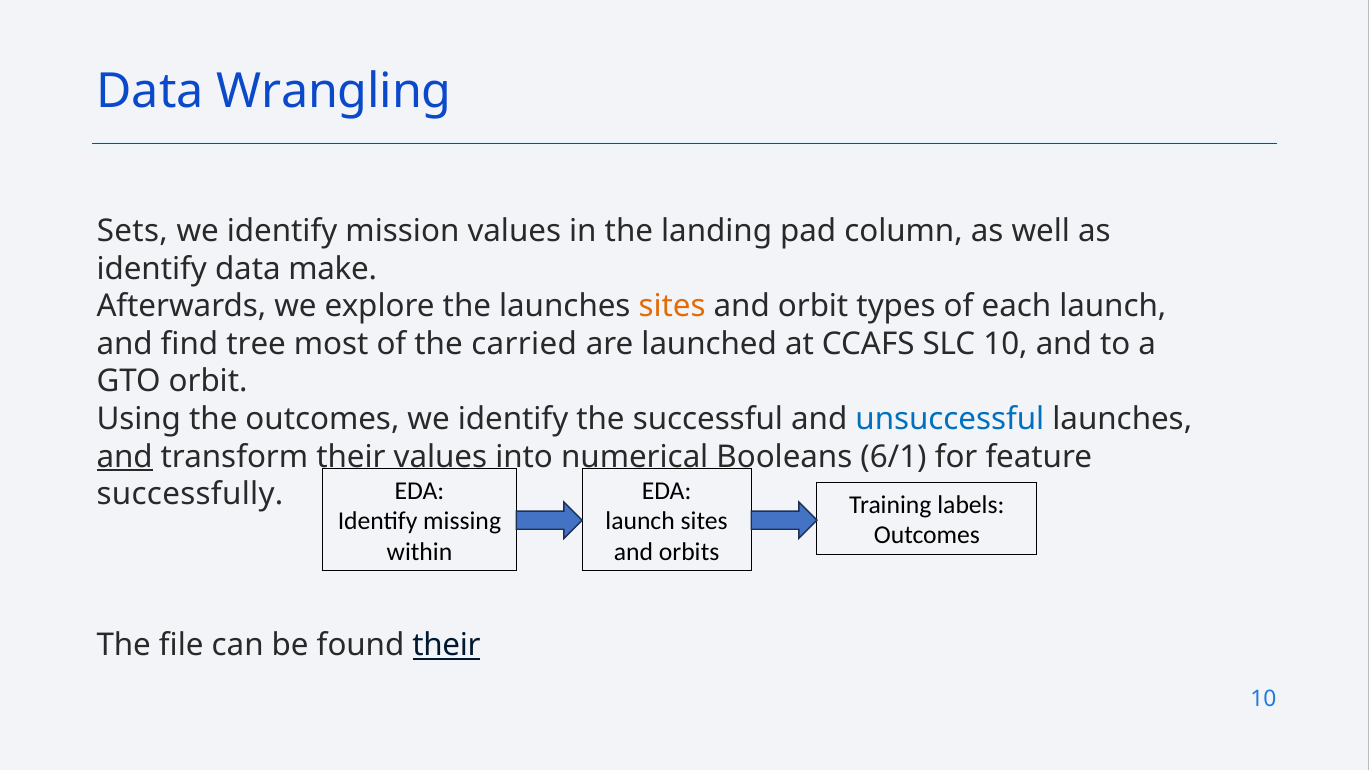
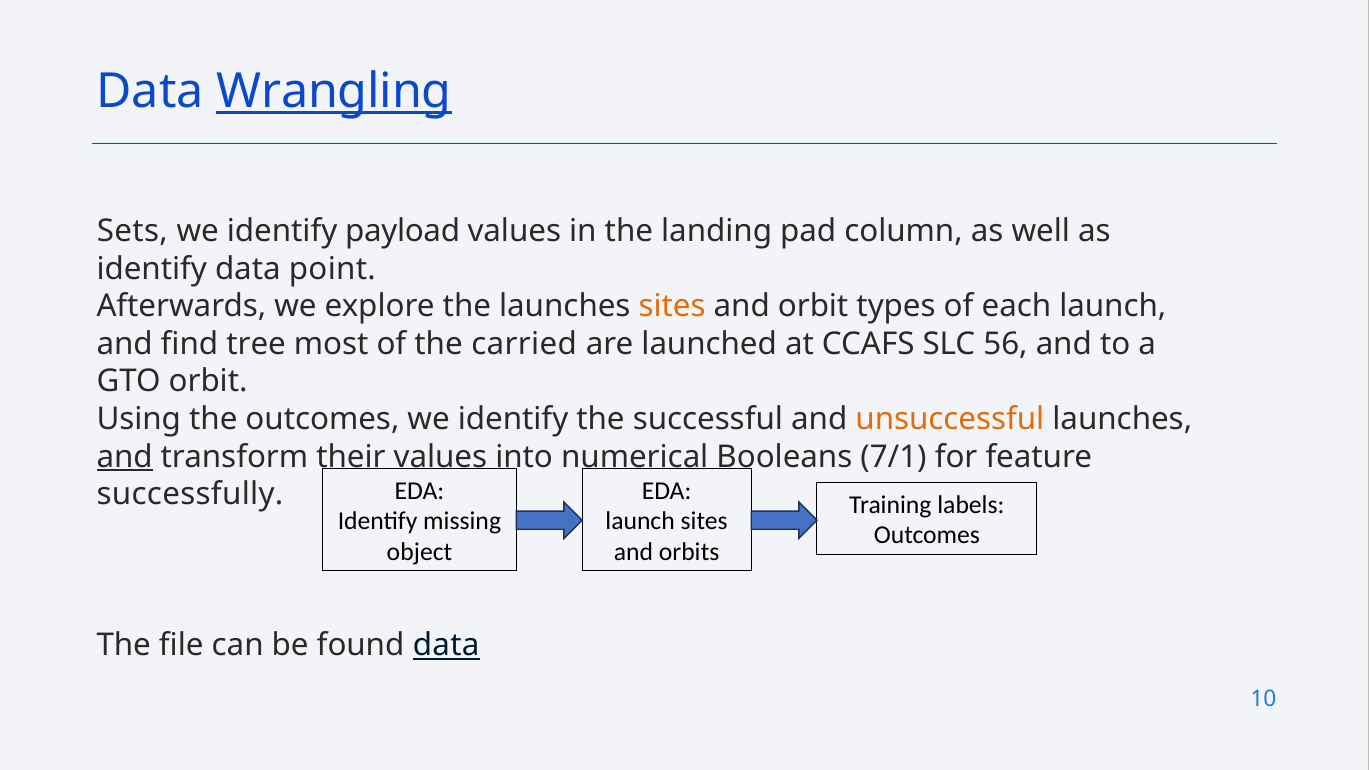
Wrangling underline: none -> present
mission: mission -> payload
make: make -> point
SLC 10: 10 -> 56
unsuccessful colour: blue -> orange
6/1: 6/1 -> 7/1
within: within -> object
found their: their -> data
